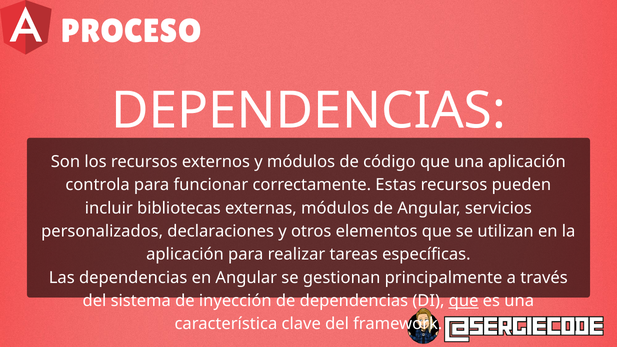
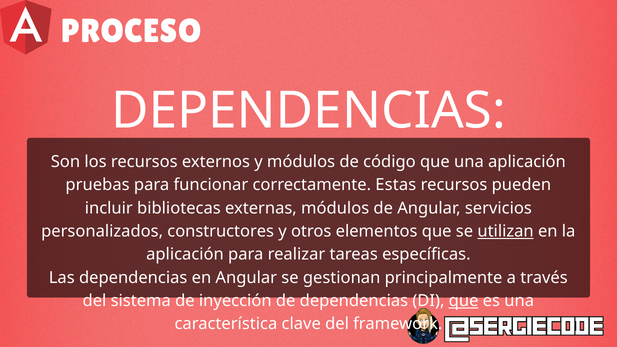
controla: controla -> pruebas
declaraciones: declaraciones -> constructores
utilizan underline: none -> present
